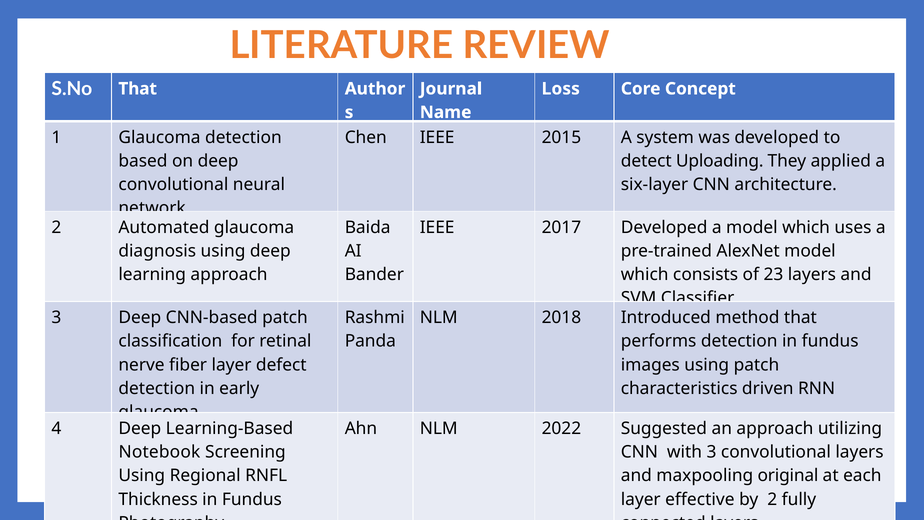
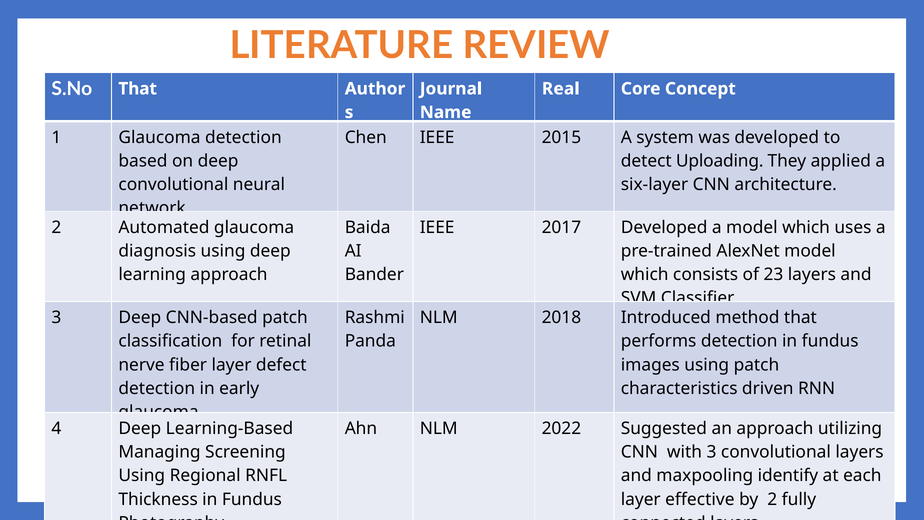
Loss: Loss -> Real
Notebook: Notebook -> Managing
original: original -> identify
